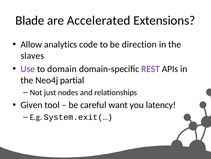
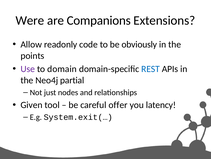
Blade: Blade -> Were
Accelerated: Accelerated -> Companions
analytics: analytics -> readonly
direction: direction -> obviously
slaves: slaves -> points
REST colour: purple -> blue
want: want -> offer
